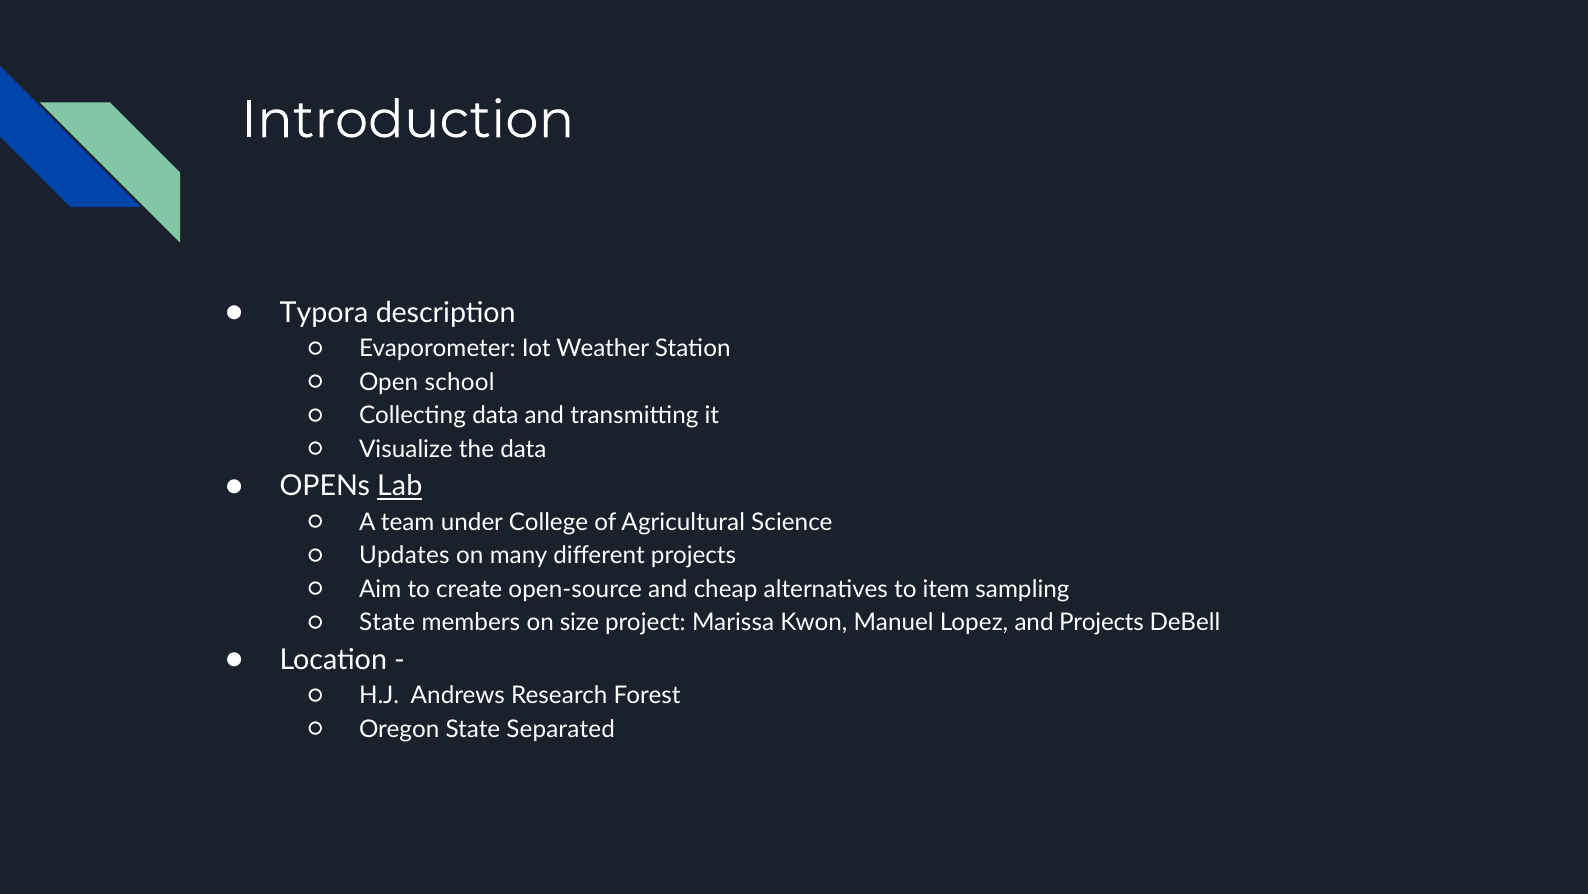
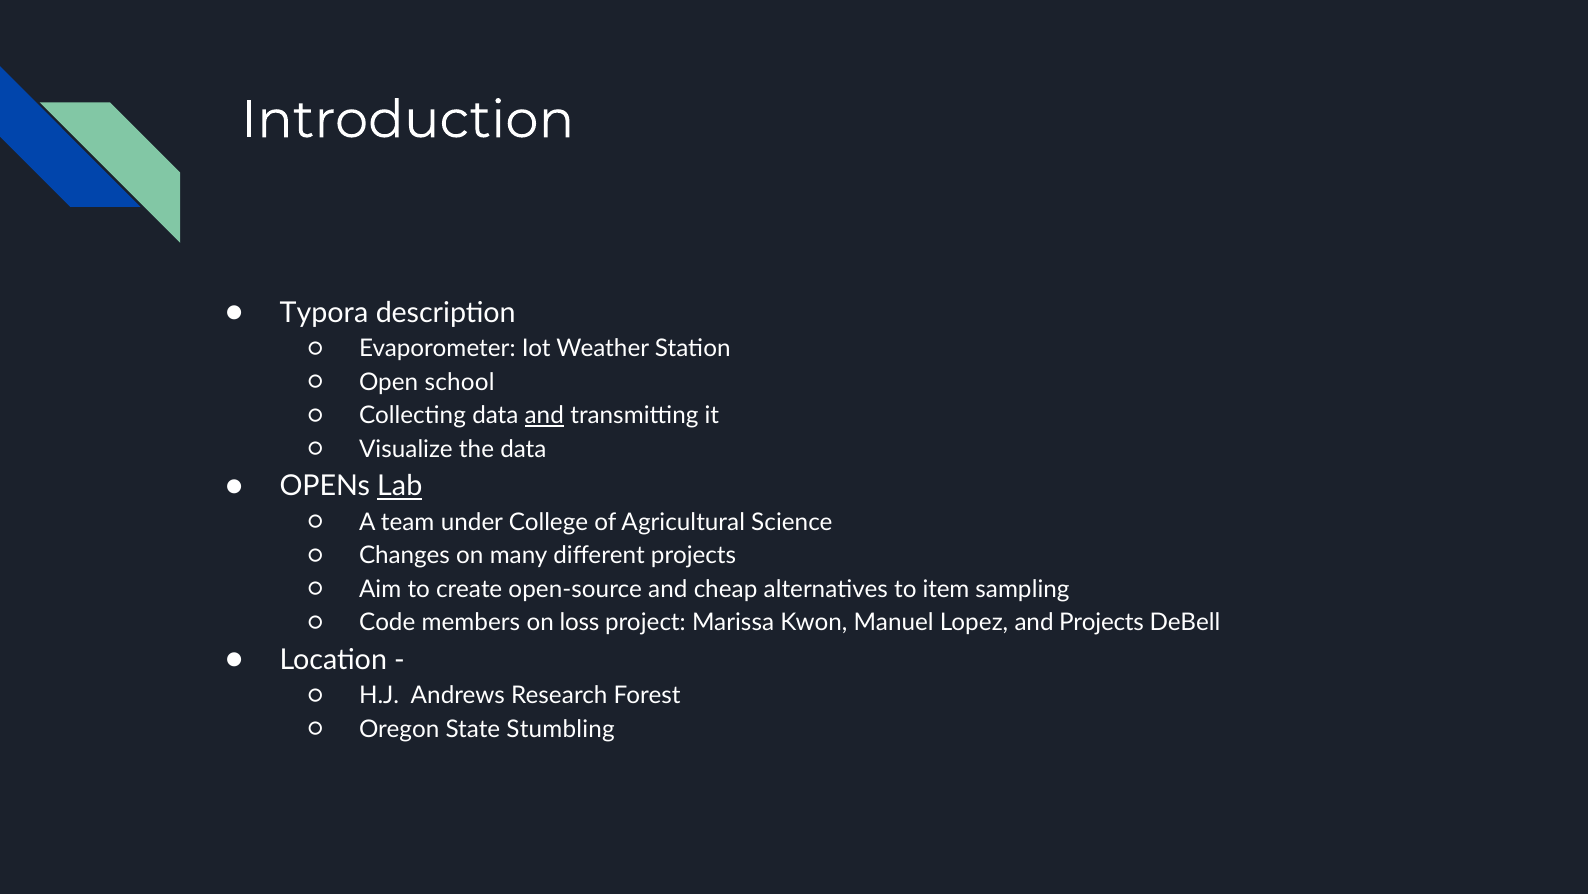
and at (544, 415) underline: none -> present
Updates: Updates -> Changes
State at (387, 622): State -> Code
size: size -> loss
Separated: Separated -> Stumbling
